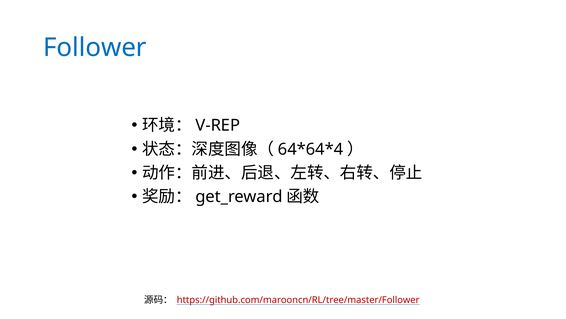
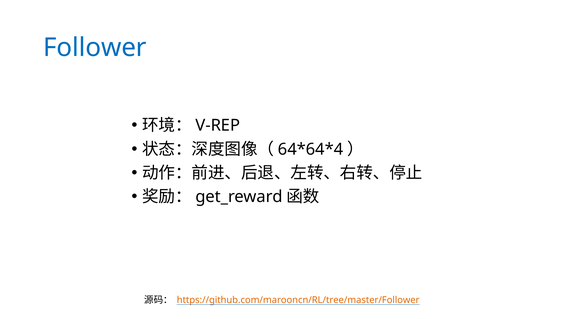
https://github.com/marooncn/RL/tree/master/Follower colour: red -> orange
